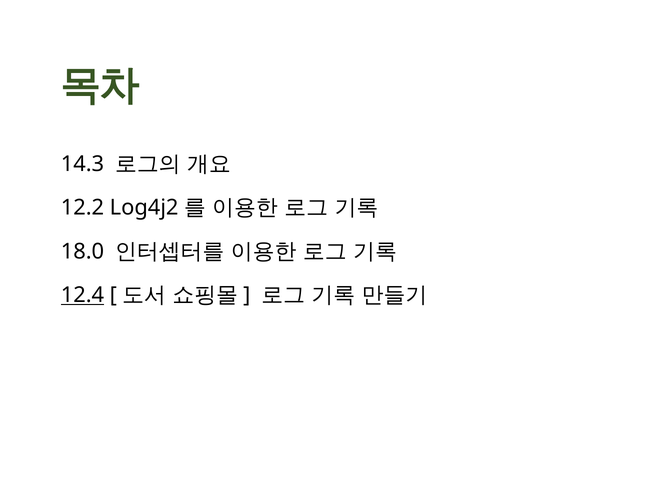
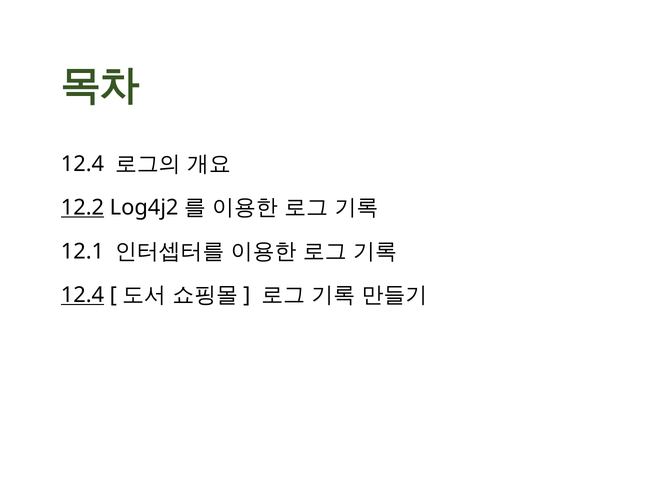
14.3 at (82, 164): 14.3 -> 12.4
12.2 underline: none -> present
18.0: 18.0 -> 12.1
